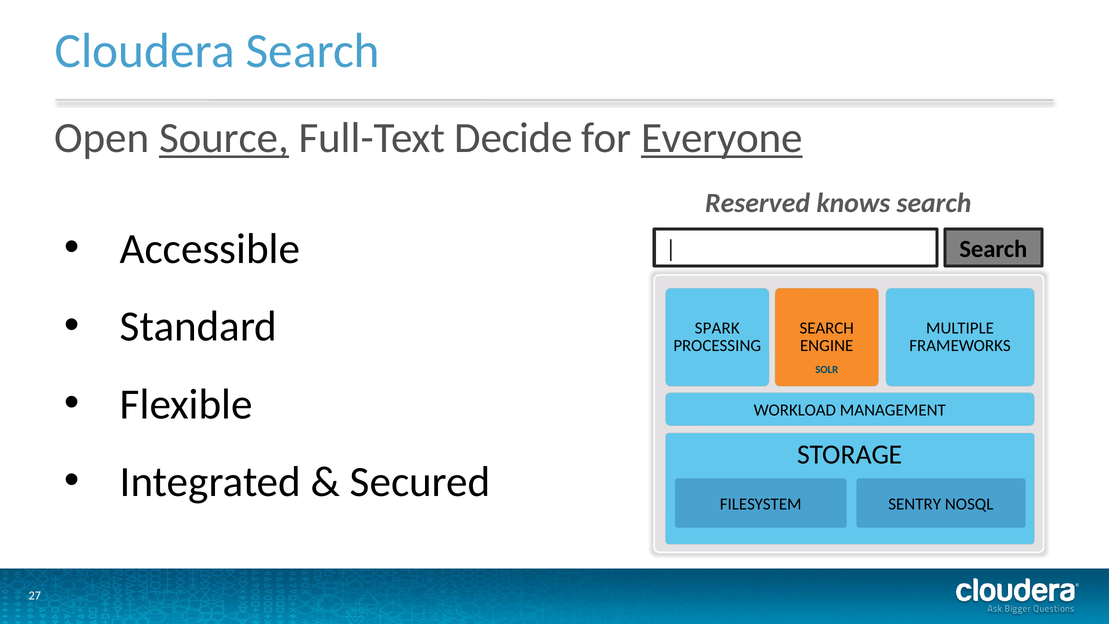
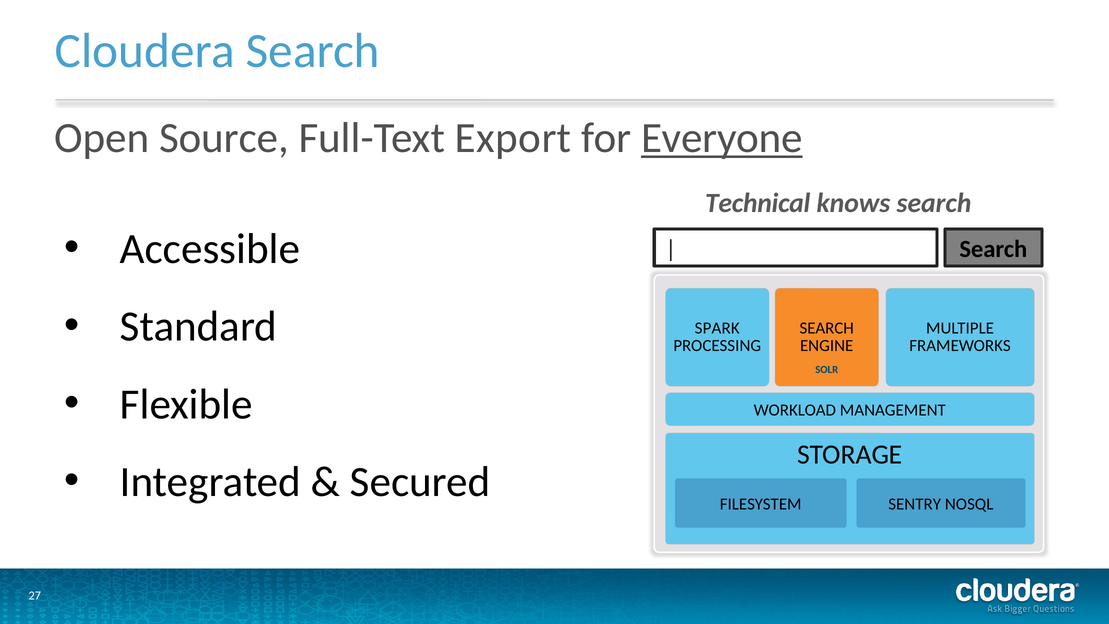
Source underline: present -> none
Decide: Decide -> Export
Reserved: Reserved -> Technical
